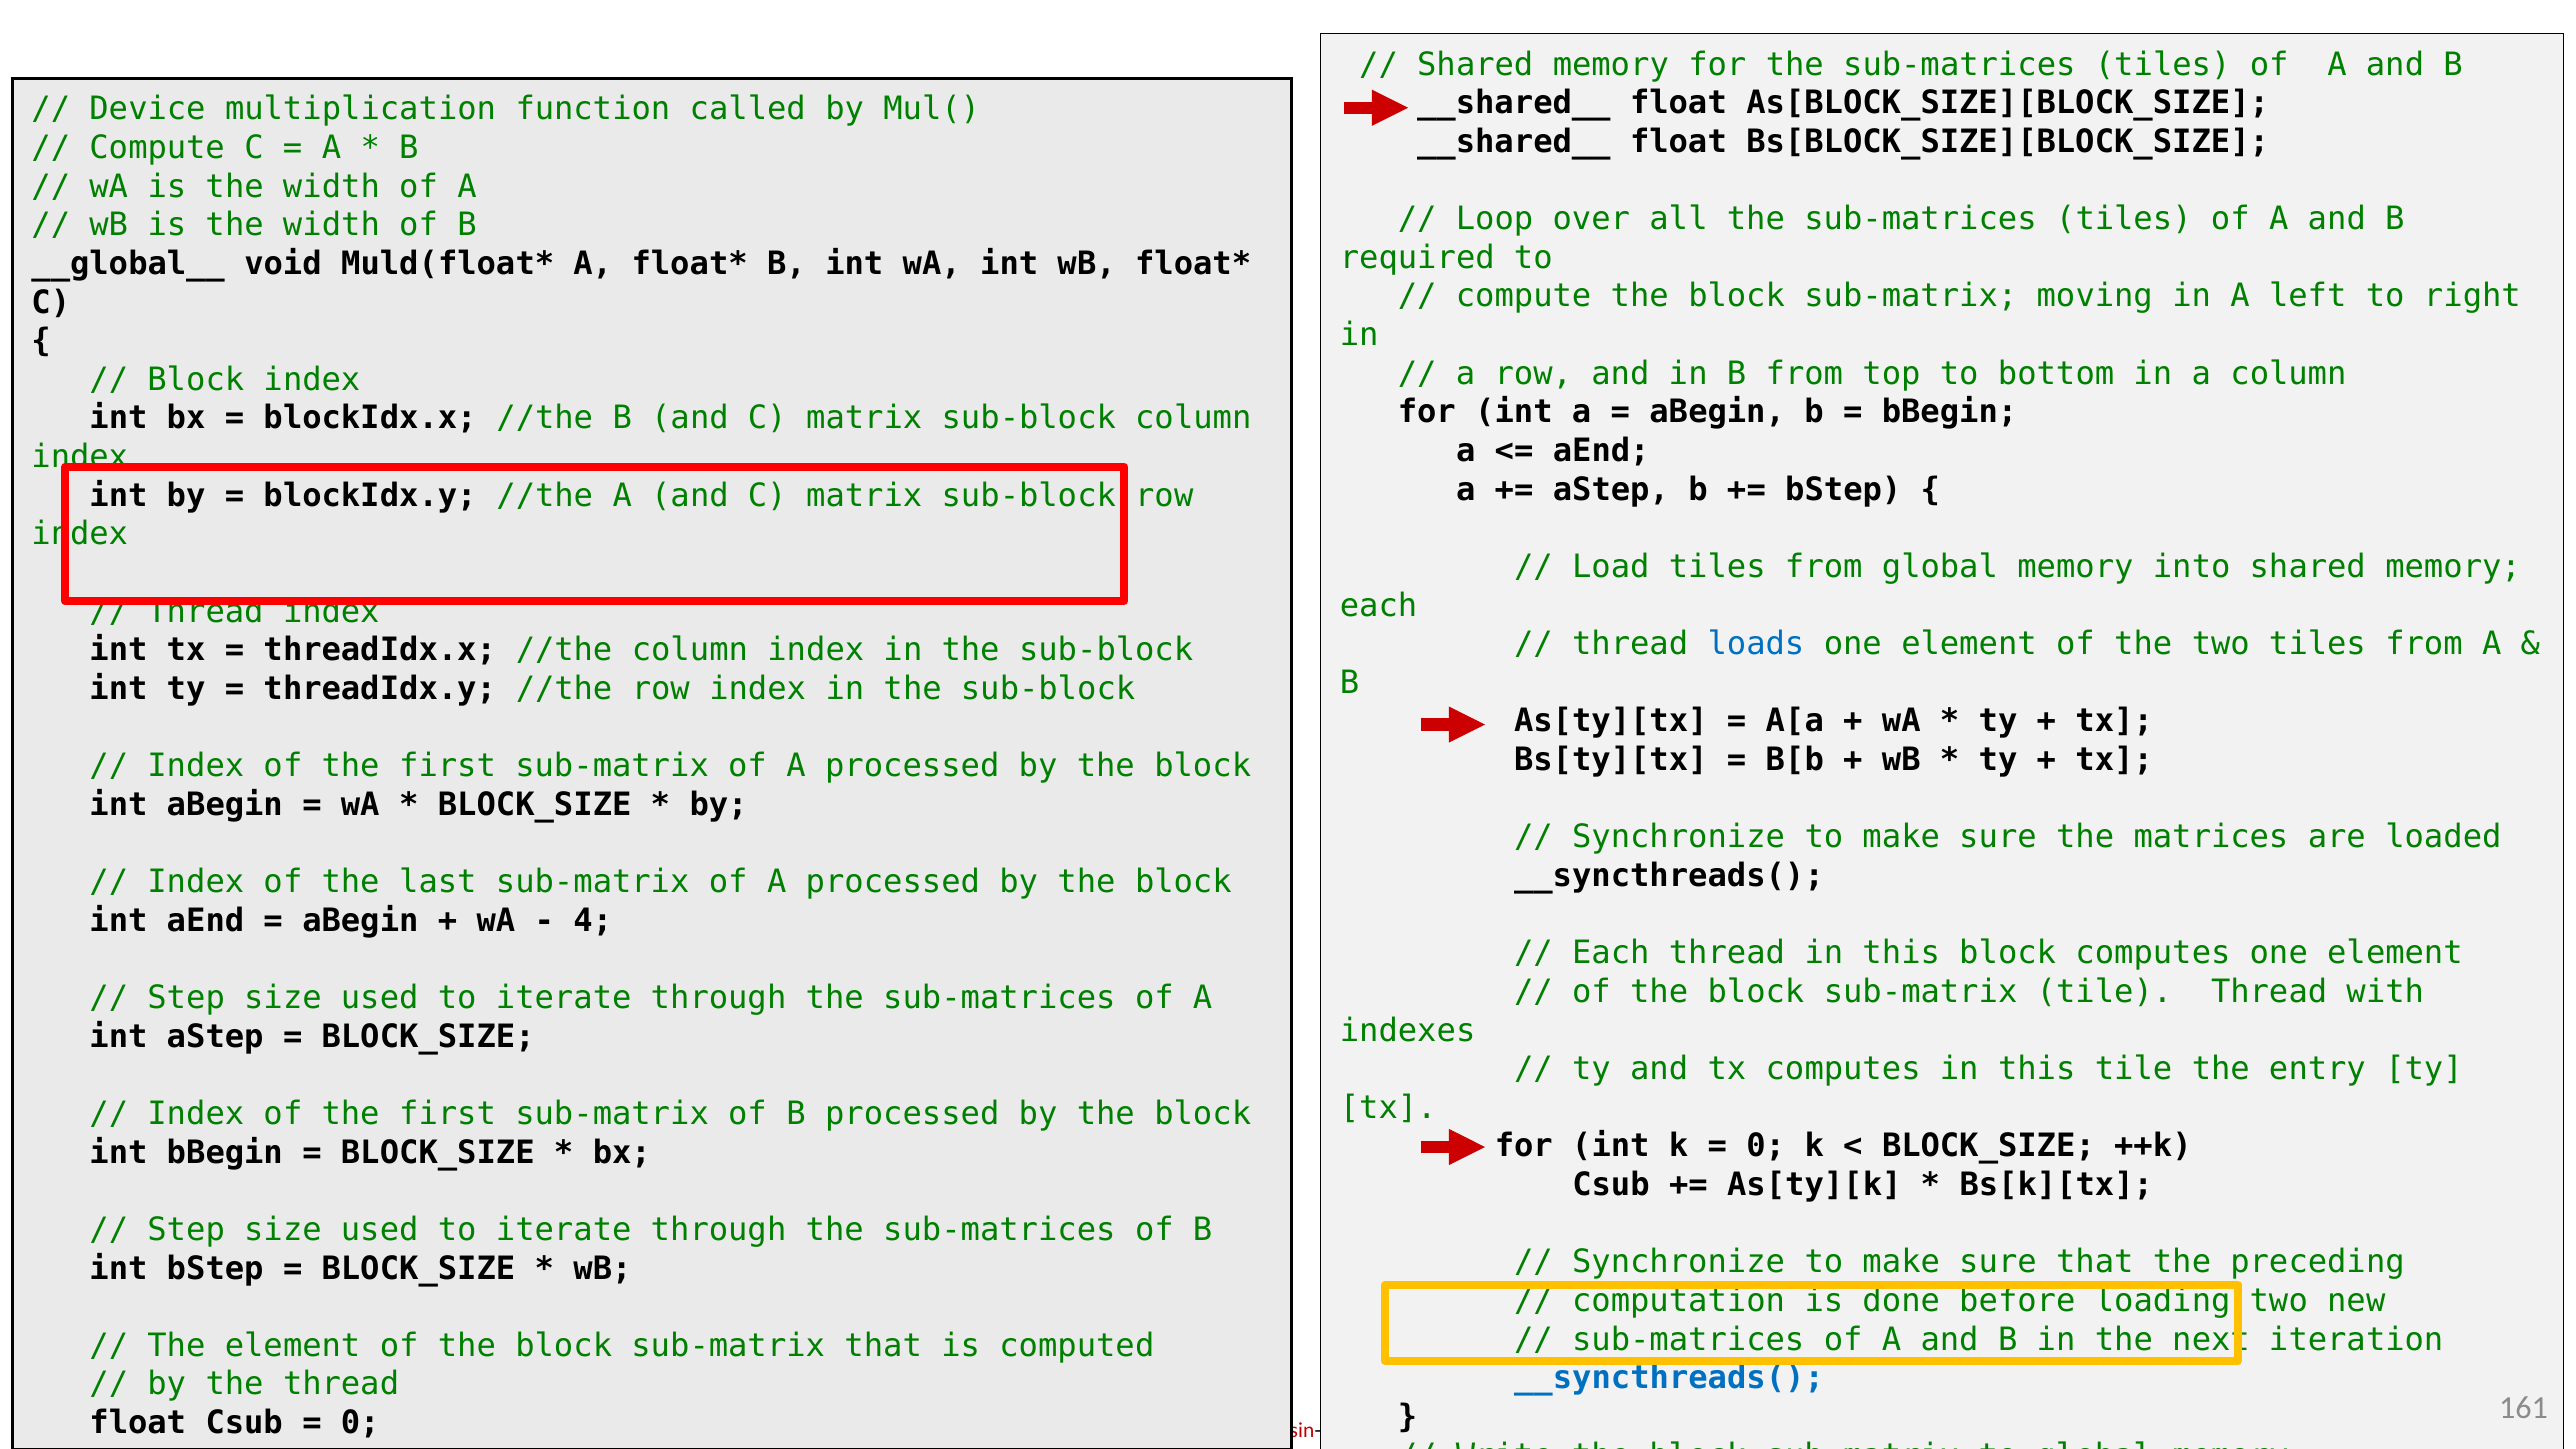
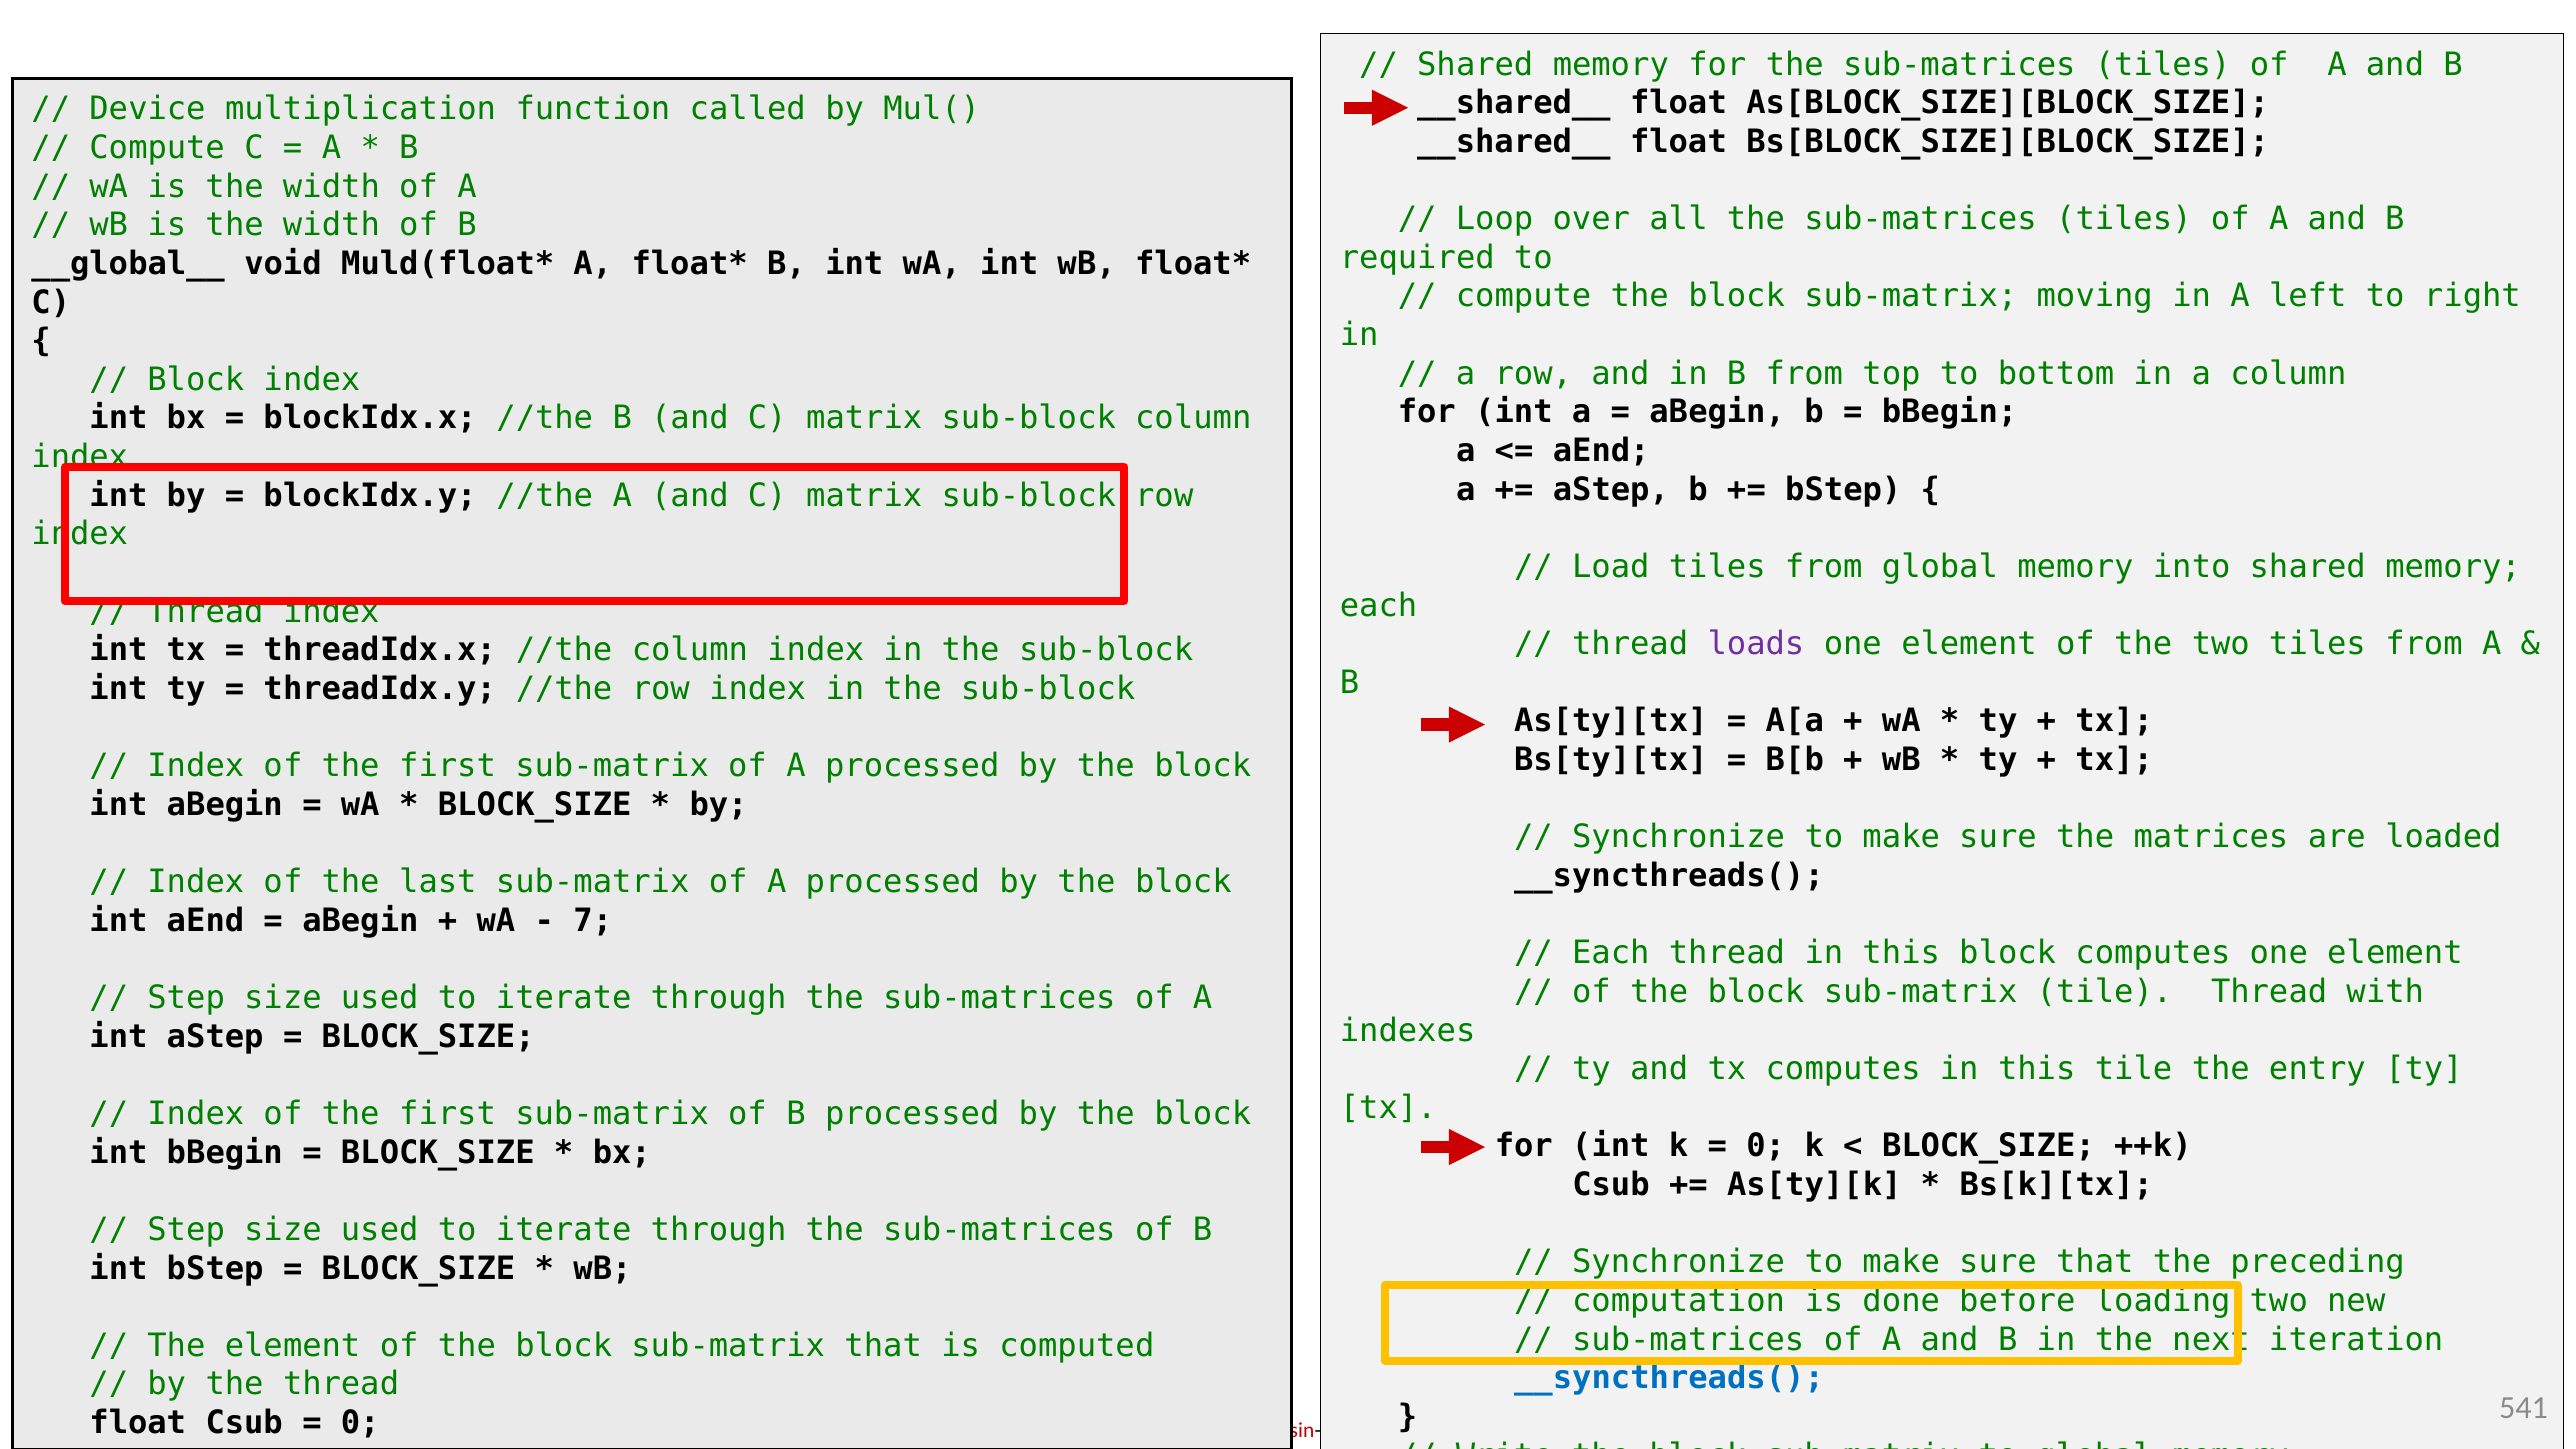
loads colour: blue -> purple
4: 4 -> 7
161: 161 -> 541
